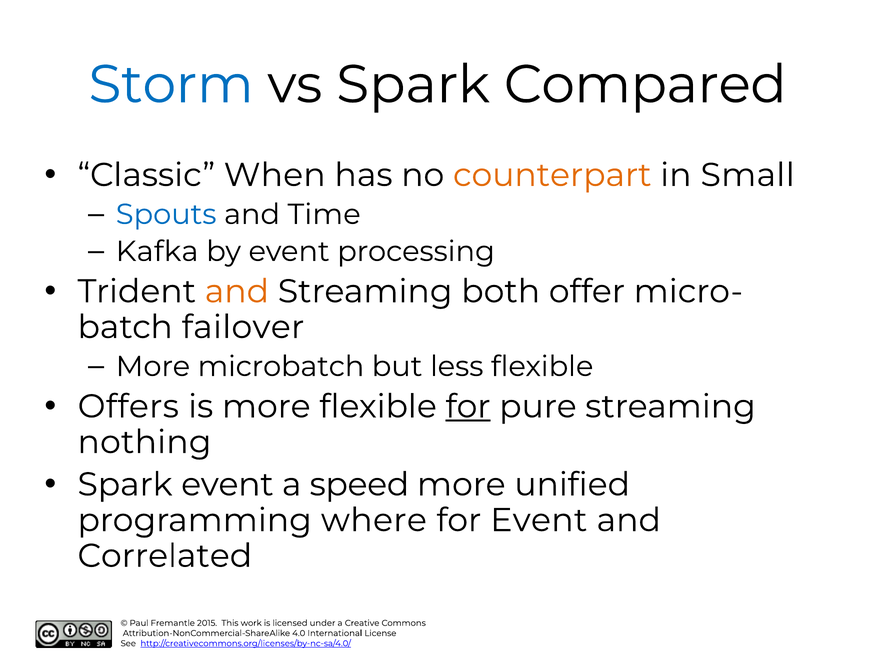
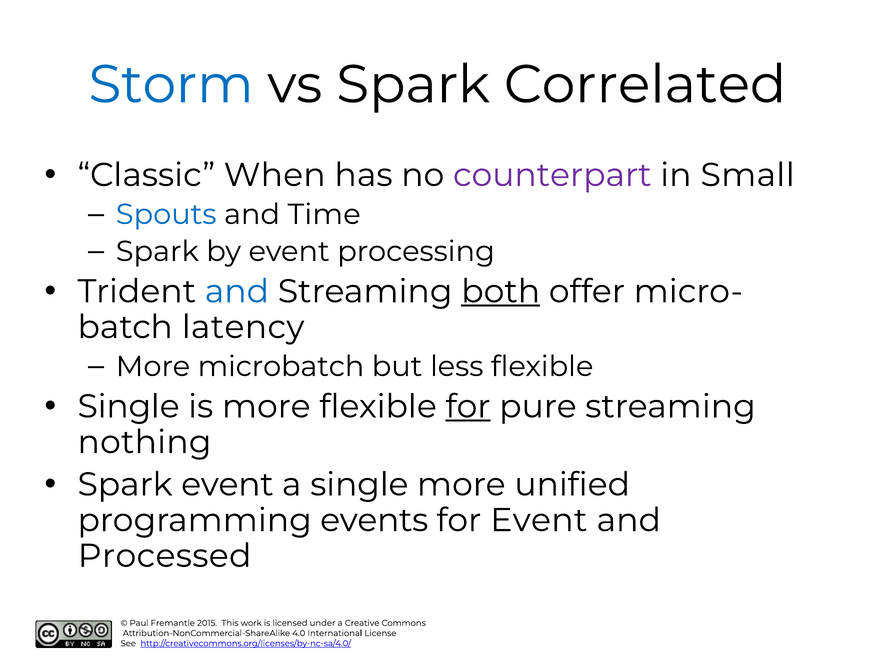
Compared: Compared -> Correlated
counterpart colour: orange -> purple
Kafka at (157, 252): Kafka -> Spark
and at (237, 292) colour: orange -> blue
both underline: none -> present
failover: failover -> latency
Offers at (128, 407): Offers -> Single
a speed: speed -> single
where: where -> events
Correlated: Correlated -> Processed
